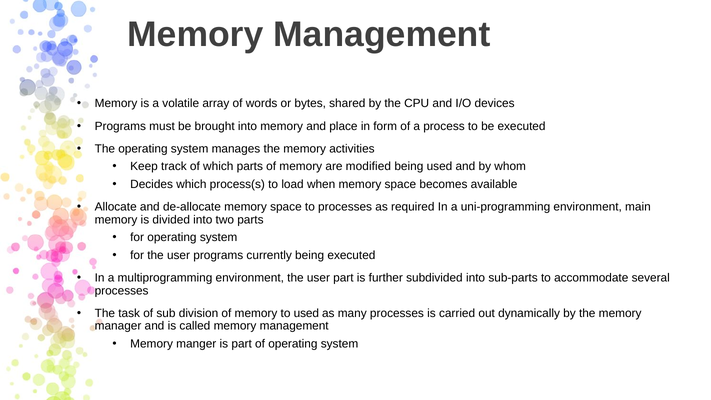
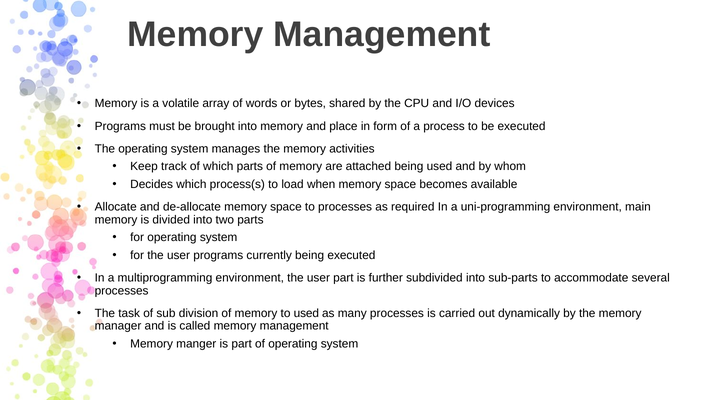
modified: modified -> attached
